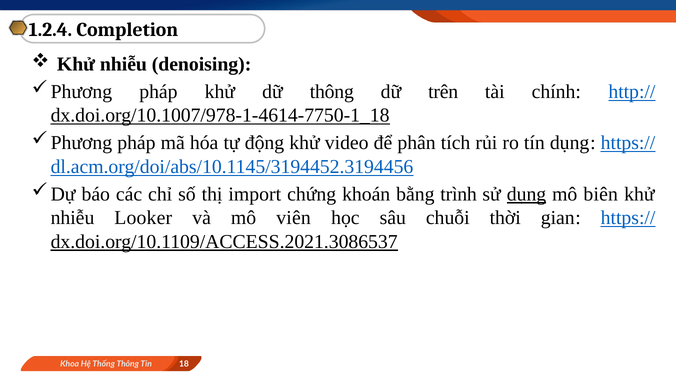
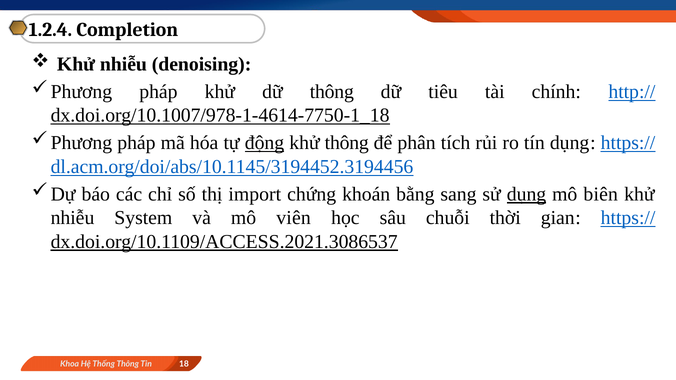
trên: trên -> tiêu
động underline: none -> present
khử video: video -> thông
trình: trình -> sang
Looker: Looker -> System
